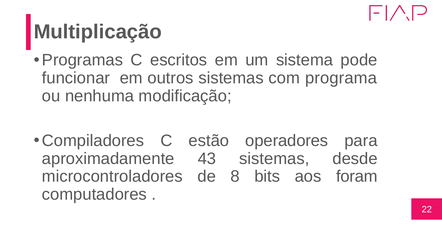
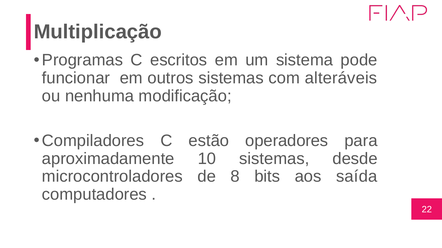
programa: programa -> alteráveis
43: 43 -> 10
foram: foram -> saída
